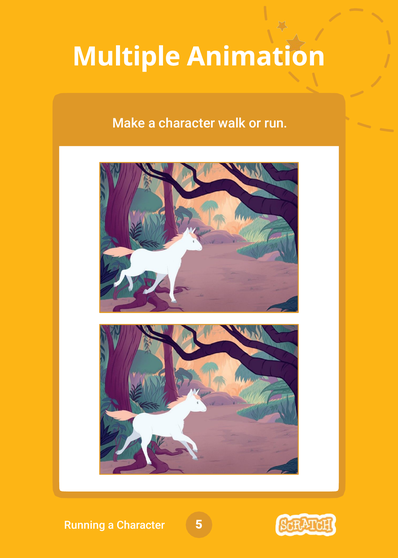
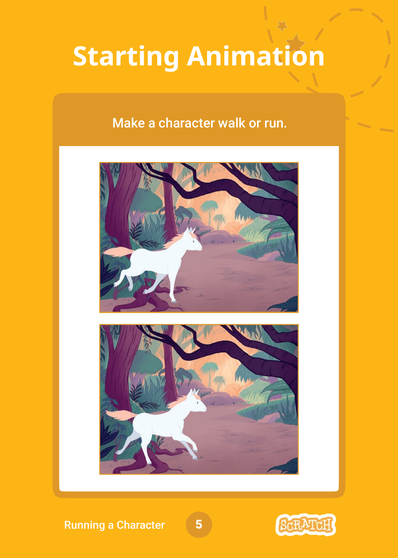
Multiple: Multiple -> Starting
